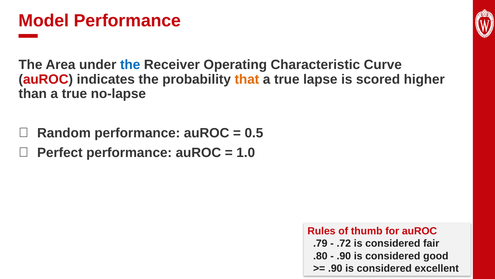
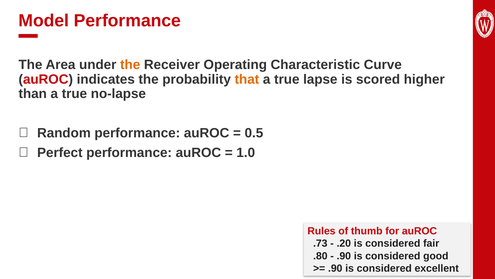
the at (130, 65) colour: blue -> orange
.79: .79 -> .73
.72: .72 -> .20
